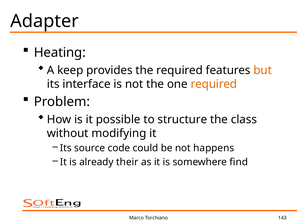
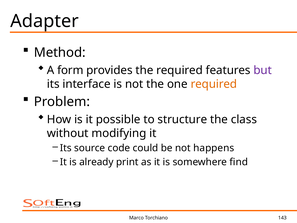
Heating: Heating -> Method
keep: keep -> form
but colour: orange -> purple
their: their -> print
